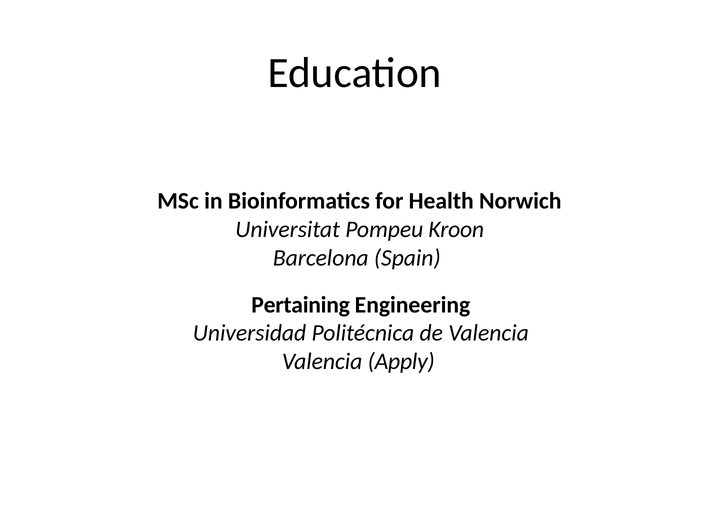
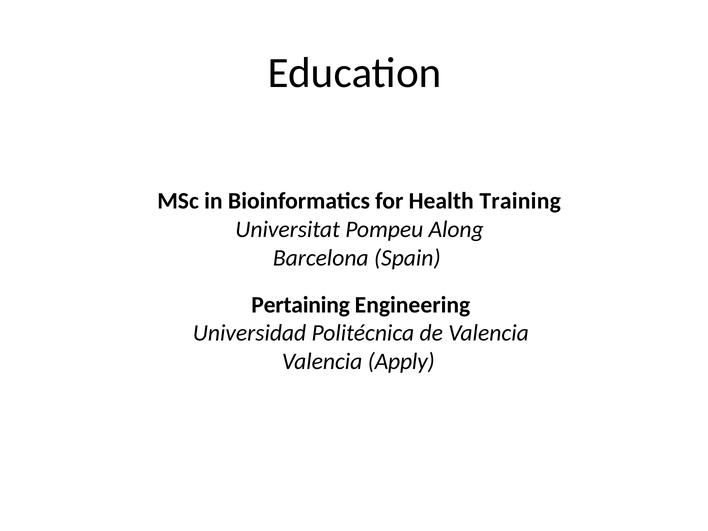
Norwich: Norwich -> Training
Kroon: Kroon -> Along
